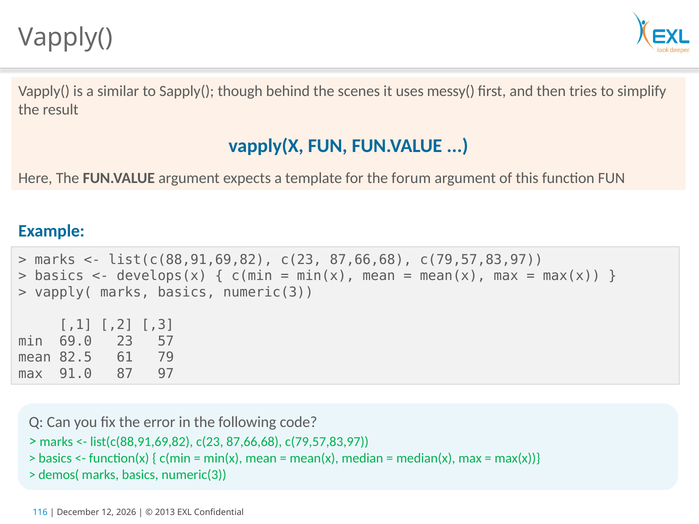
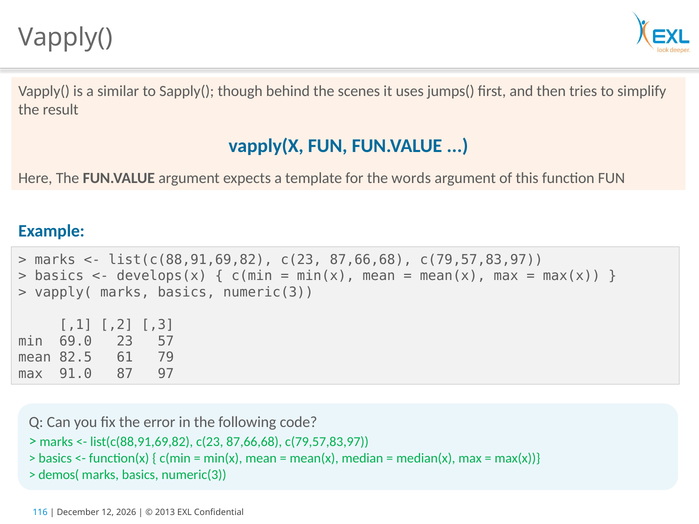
messy(: messy( -> jumps(
forum: forum -> words
